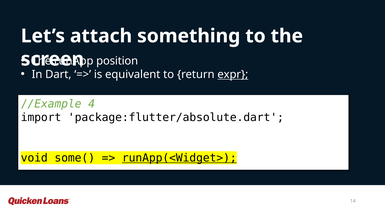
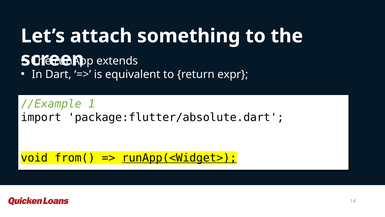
position: position -> extends
expr underline: present -> none
4: 4 -> 1
some(: some( -> from(
